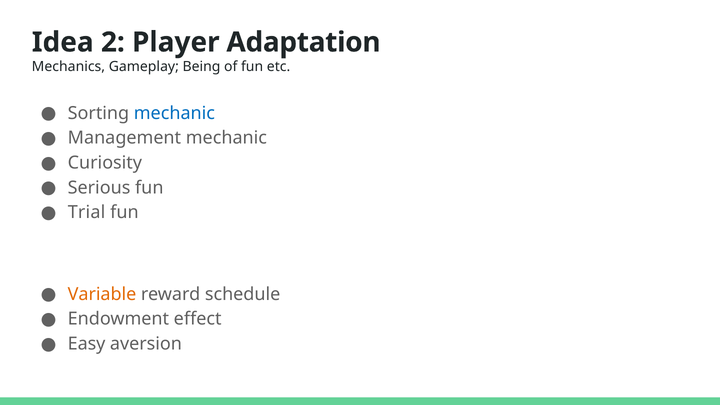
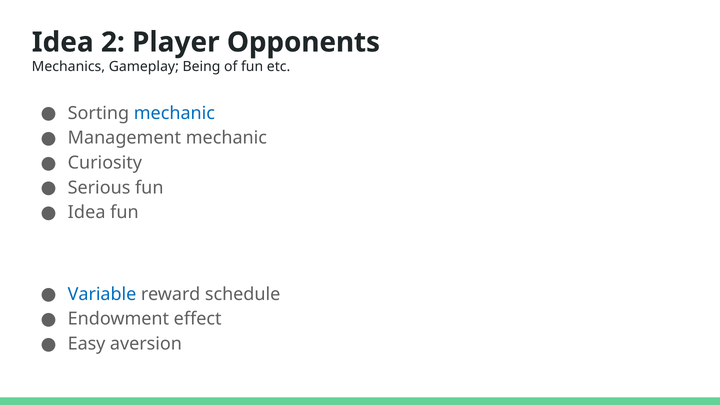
Adaptation: Adaptation -> Opponents
Trial at (87, 213): Trial -> Idea
Variable colour: orange -> blue
